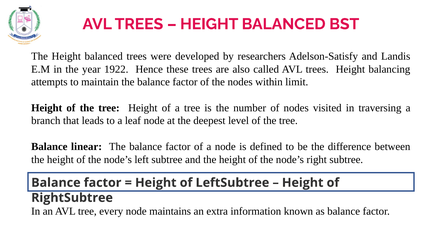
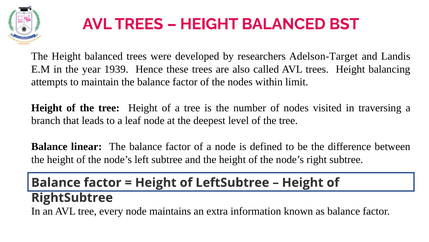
Adelson-Satisfy: Adelson-Satisfy -> Adelson-Target
1922: 1922 -> 1939
